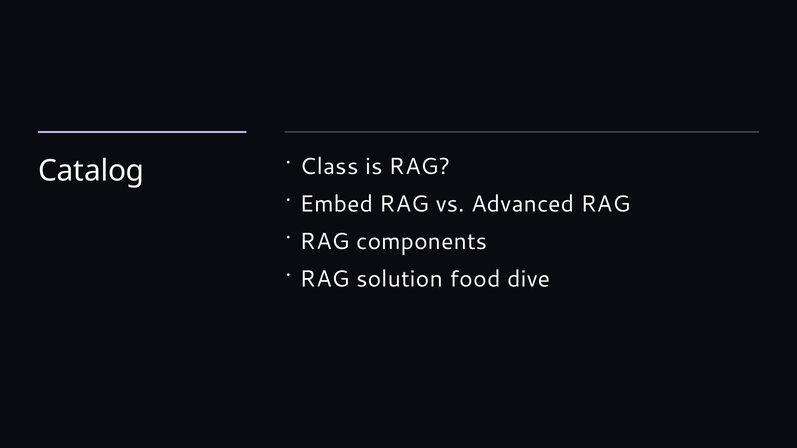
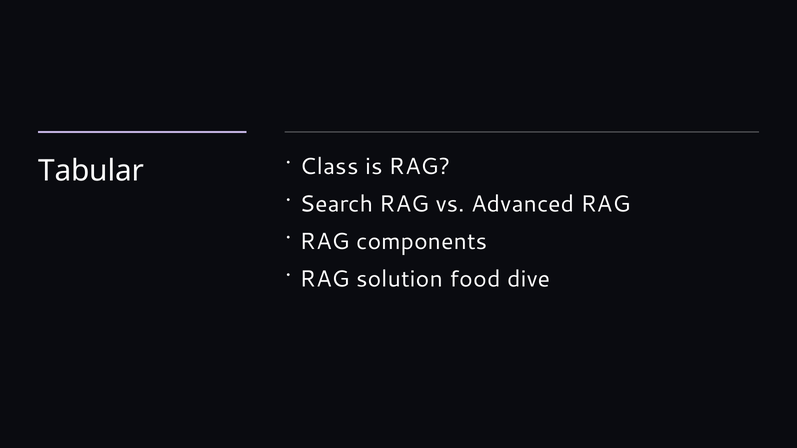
Catalog: Catalog -> Tabular
Embed: Embed -> Search
